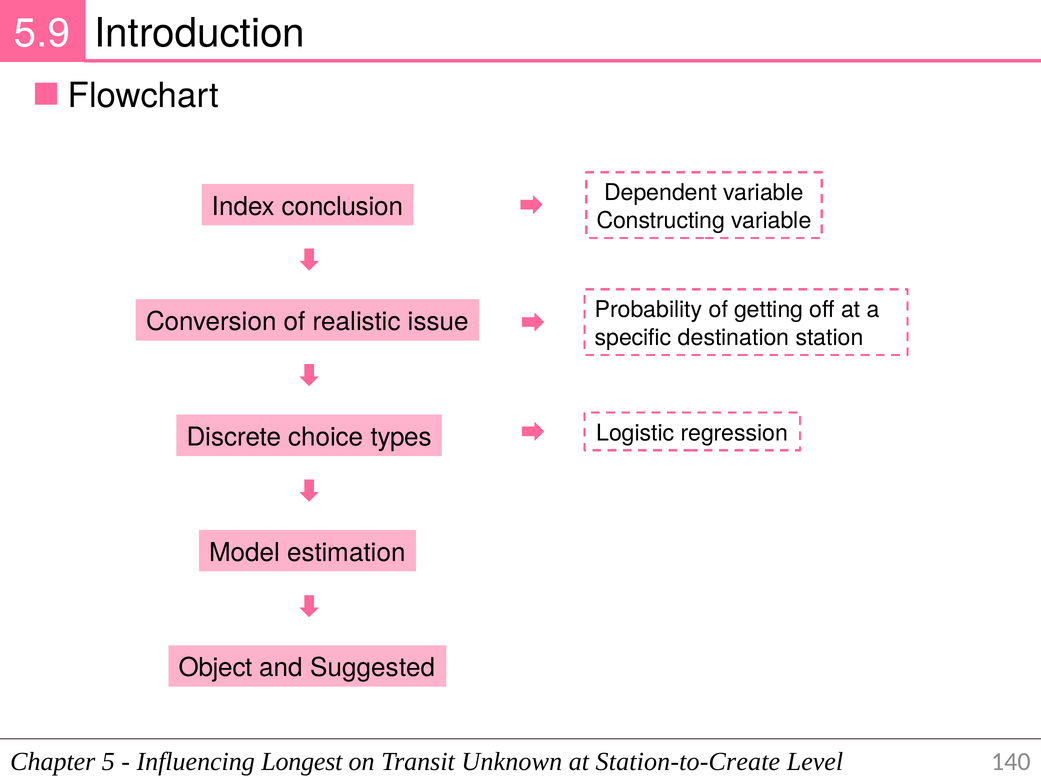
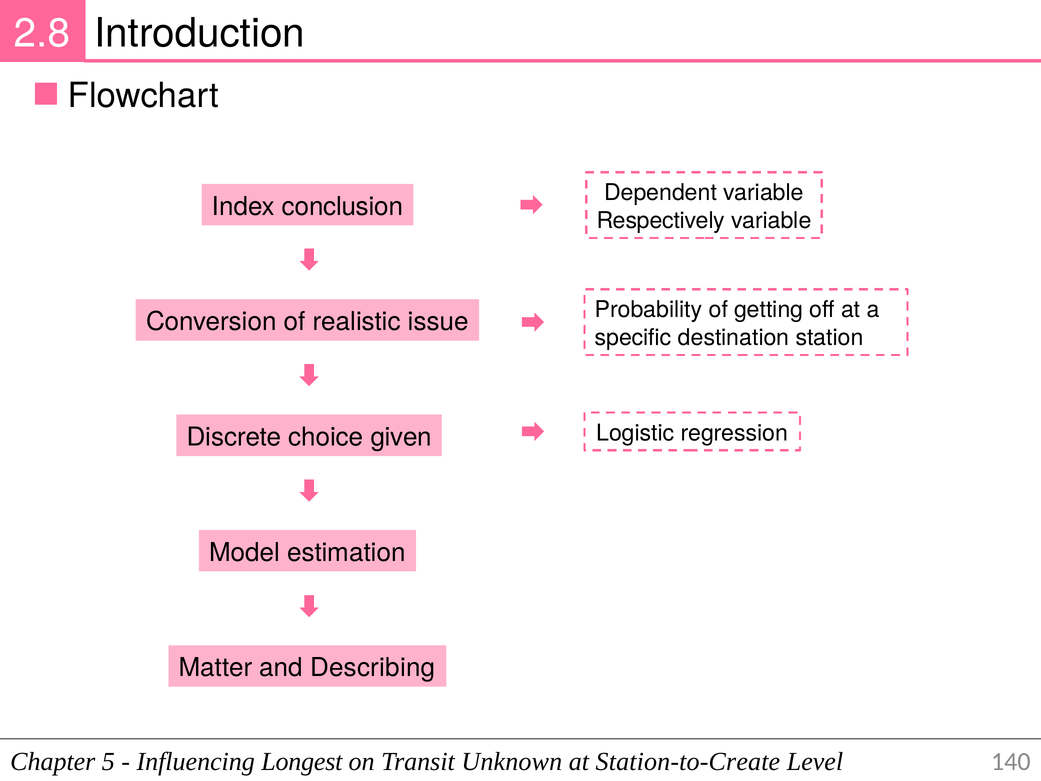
5.9: 5.9 -> 2.8
Constructing: Constructing -> Respectively
types: types -> given
Object: Object -> Matter
Suggested: Suggested -> Describing
